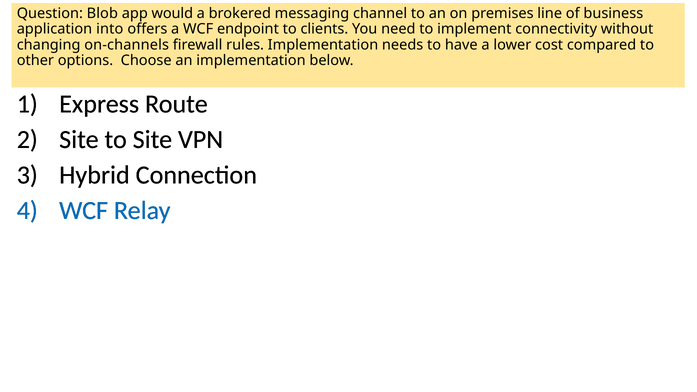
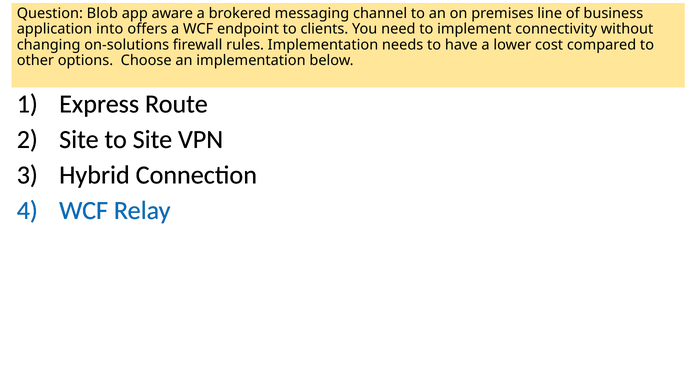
would: would -> aware
on-channels: on-channels -> on-solutions
